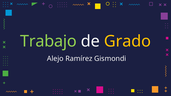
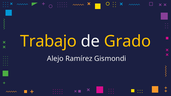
Trabajo colour: light green -> yellow
